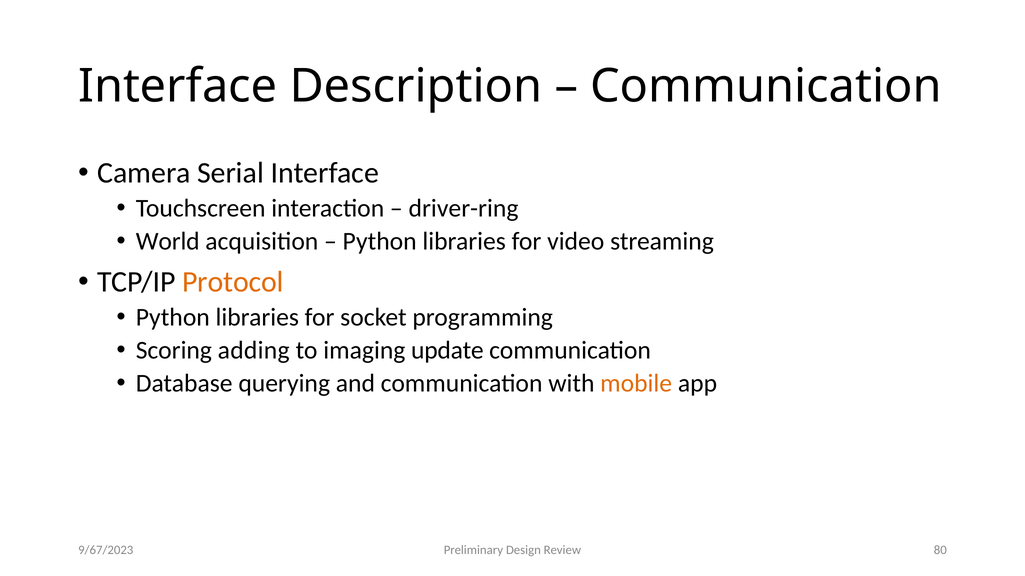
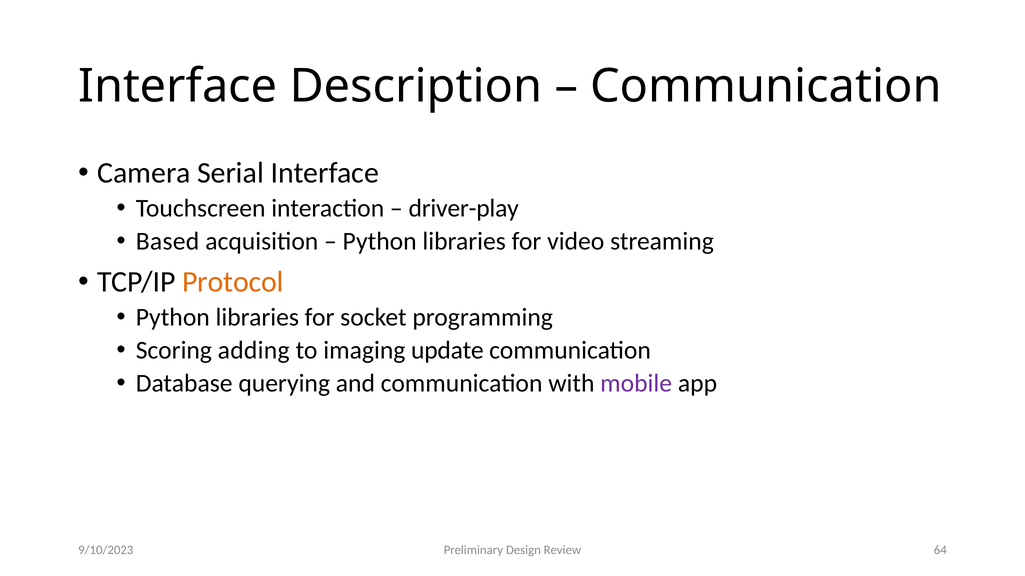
driver-ring: driver-ring -> driver-play
World: World -> Based
mobile colour: orange -> purple
80: 80 -> 64
9/67/2023: 9/67/2023 -> 9/10/2023
